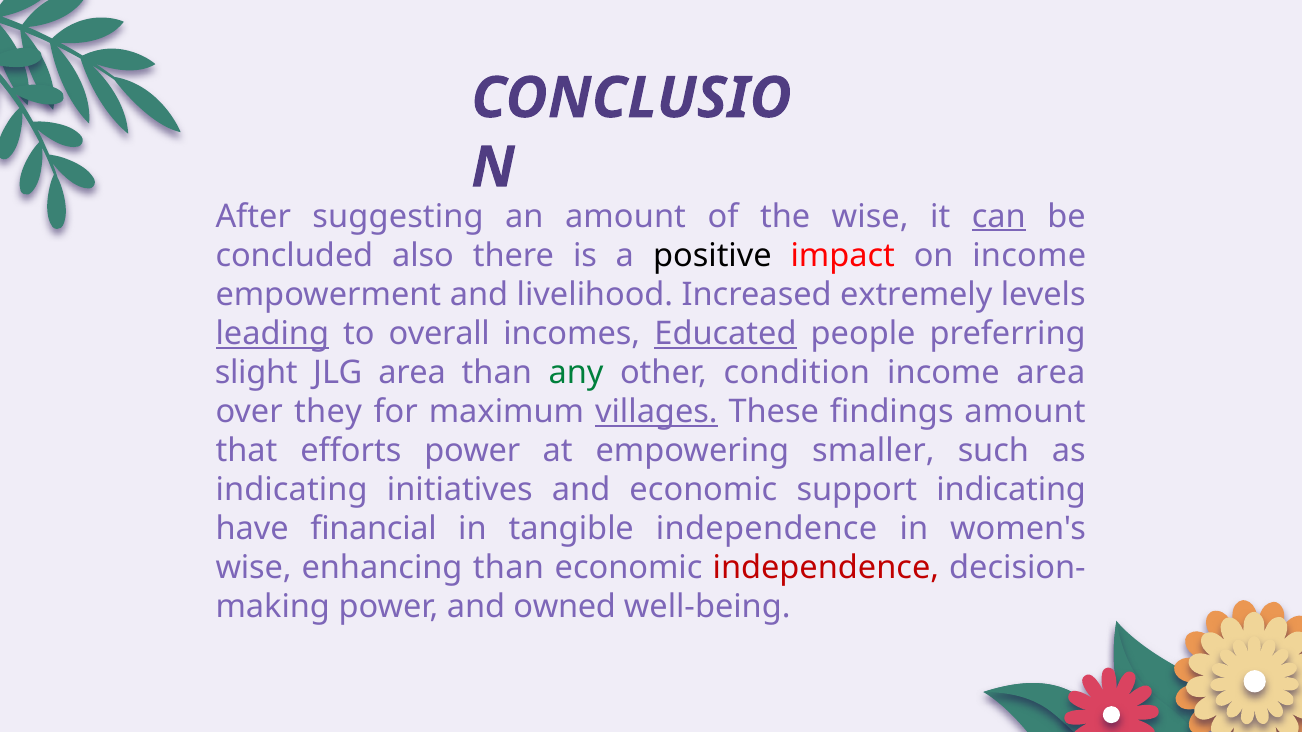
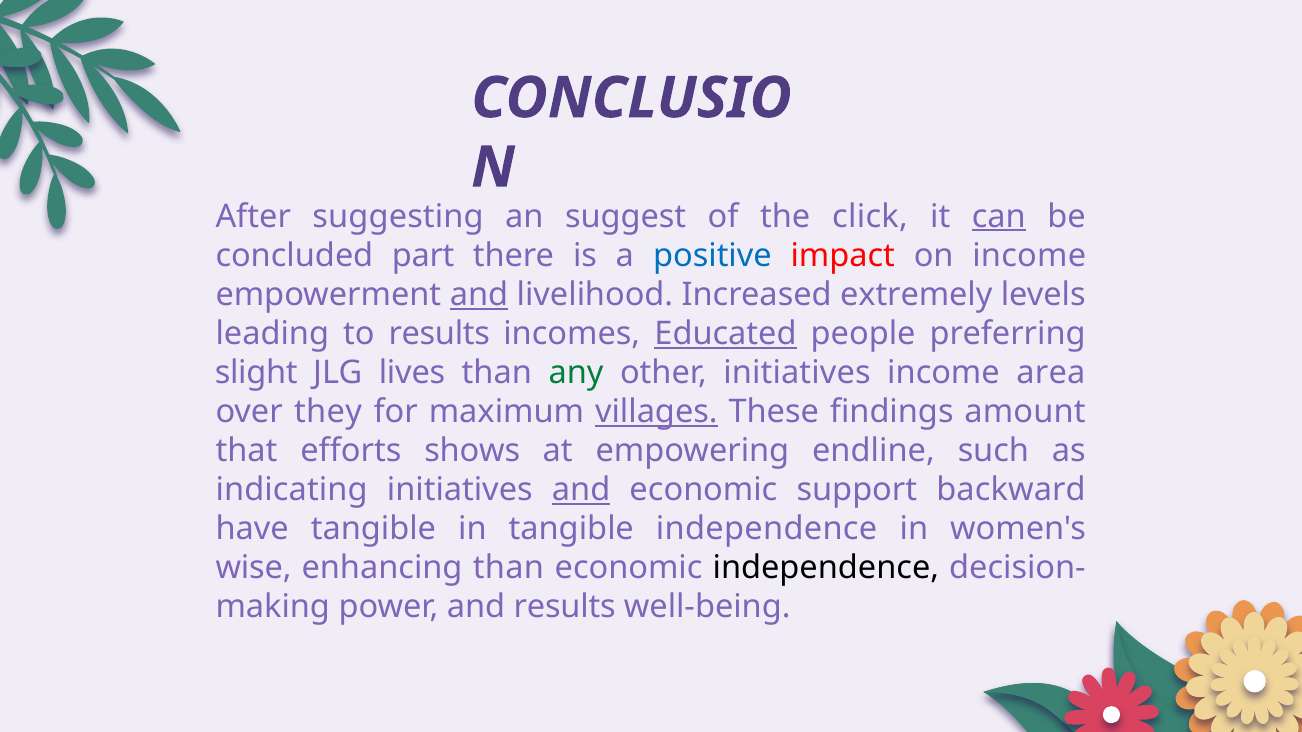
an amount: amount -> suggest
the wise: wise -> click
also: also -> part
positive colour: black -> blue
and at (479, 295) underline: none -> present
leading underline: present -> none
to overall: overall -> results
JLG area: area -> lives
other condition: condition -> initiatives
efforts power: power -> shows
smaller: smaller -> endline
and at (581, 490) underline: none -> present
support indicating: indicating -> backward
have financial: financial -> tangible
independence at (826, 568) colour: red -> black
and owned: owned -> results
